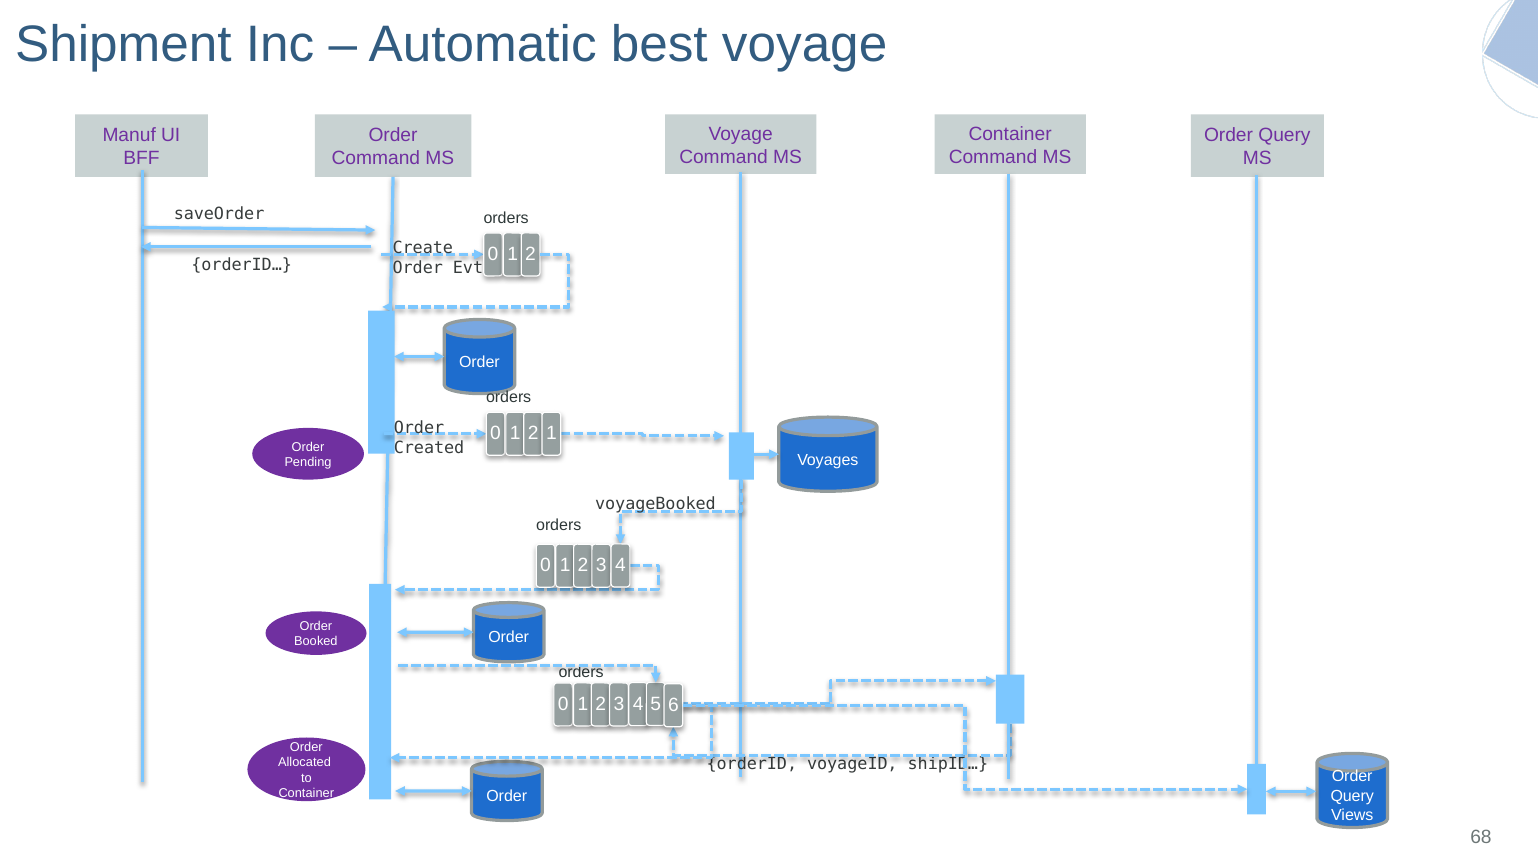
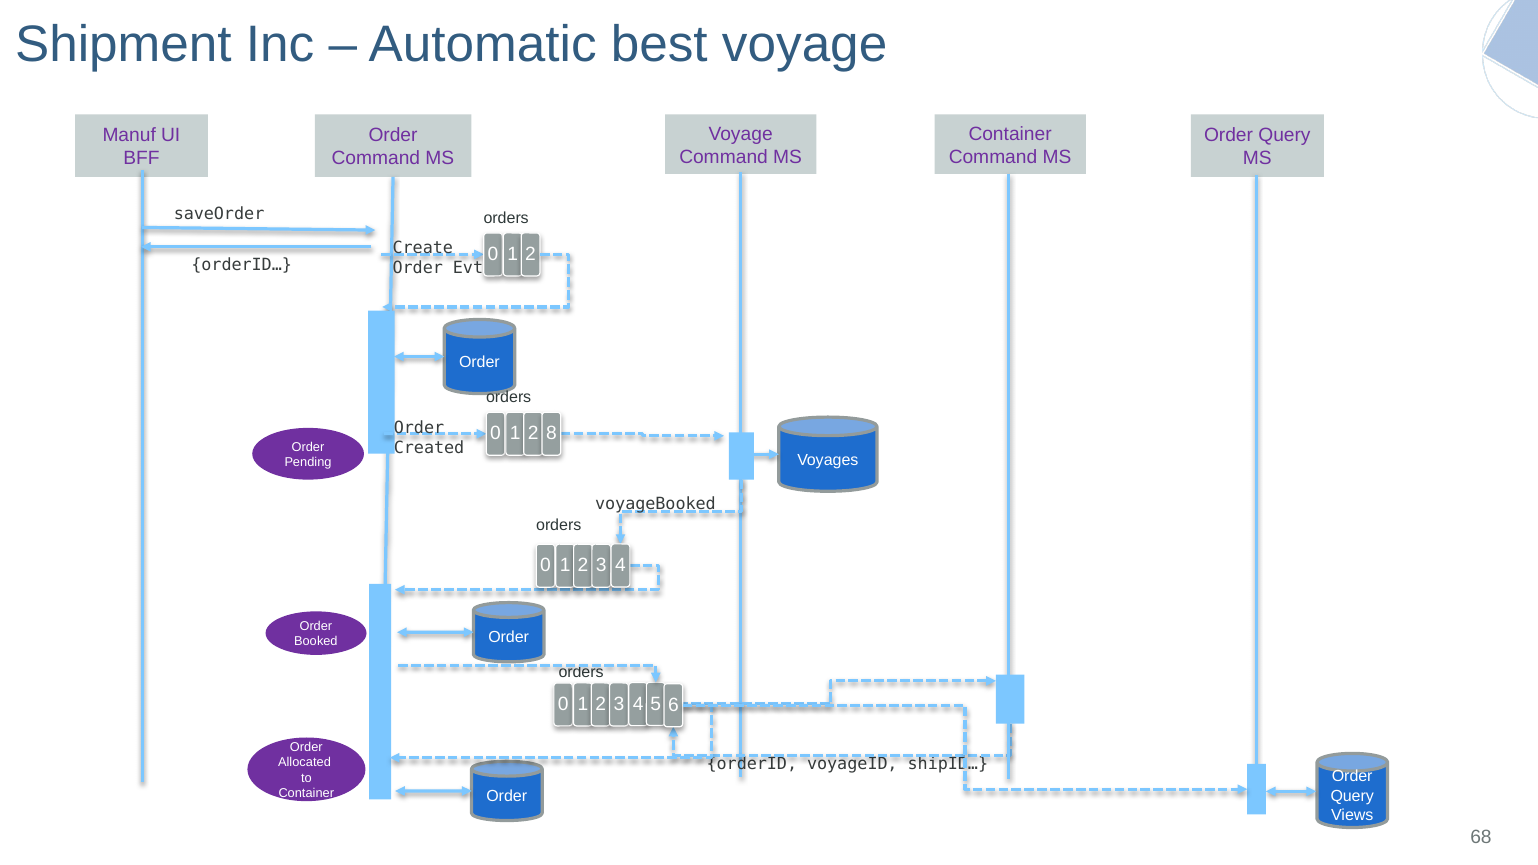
1 at (551, 434): 1 -> 8
